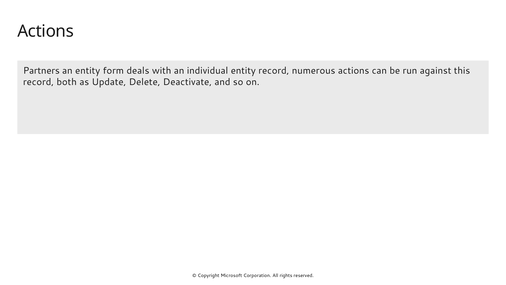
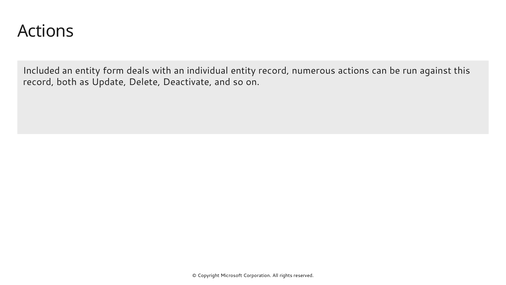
Partners: Partners -> Included
